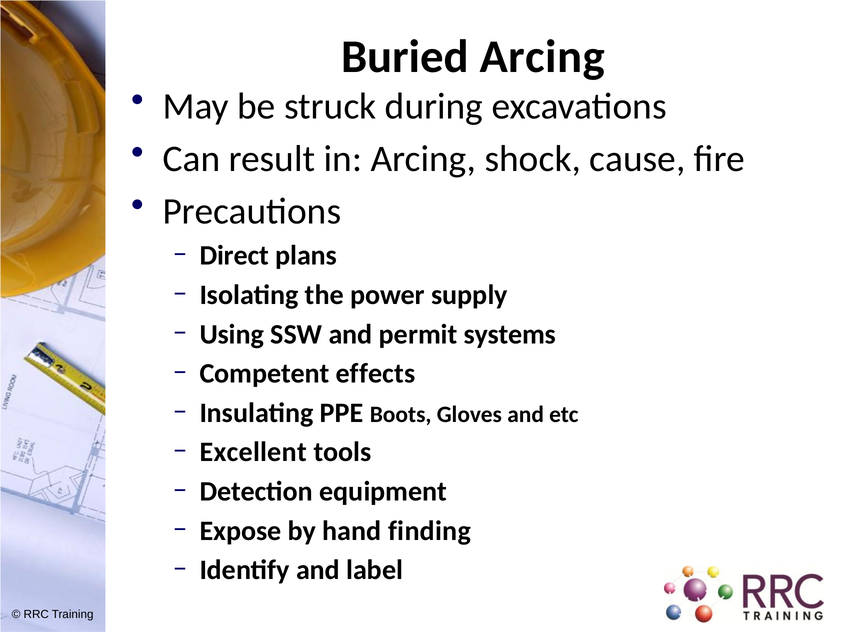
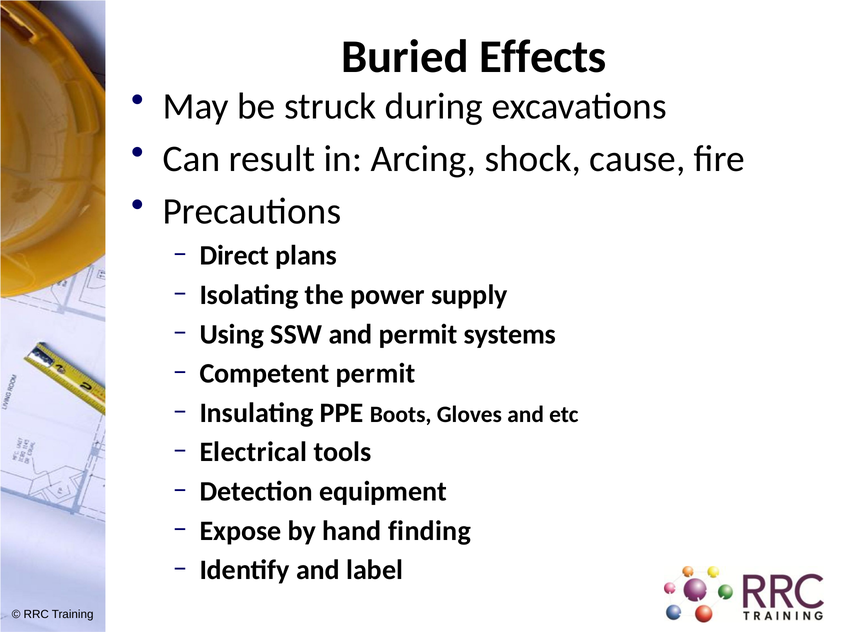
Buried Arcing: Arcing -> Effects
Competent effects: effects -> permit
Excellent: Excellent -> Electrical
